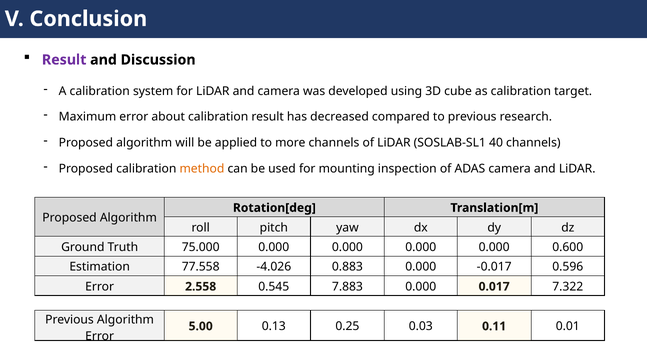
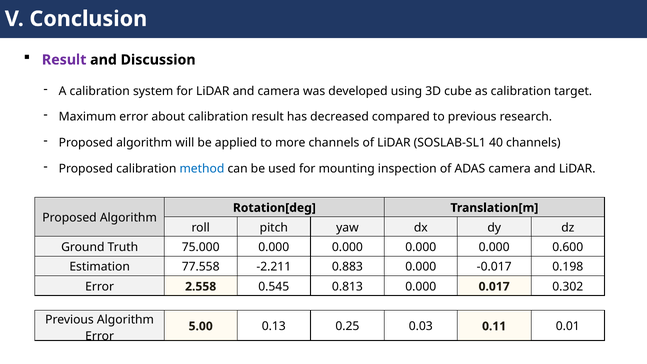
method colour: orange -> blue
-4.026: -4.026 -> -2.211
0.596: 0.596 -> 0.198
7.883: 7.883 -> 0.813
7.322: 7.322 -> 0.302
